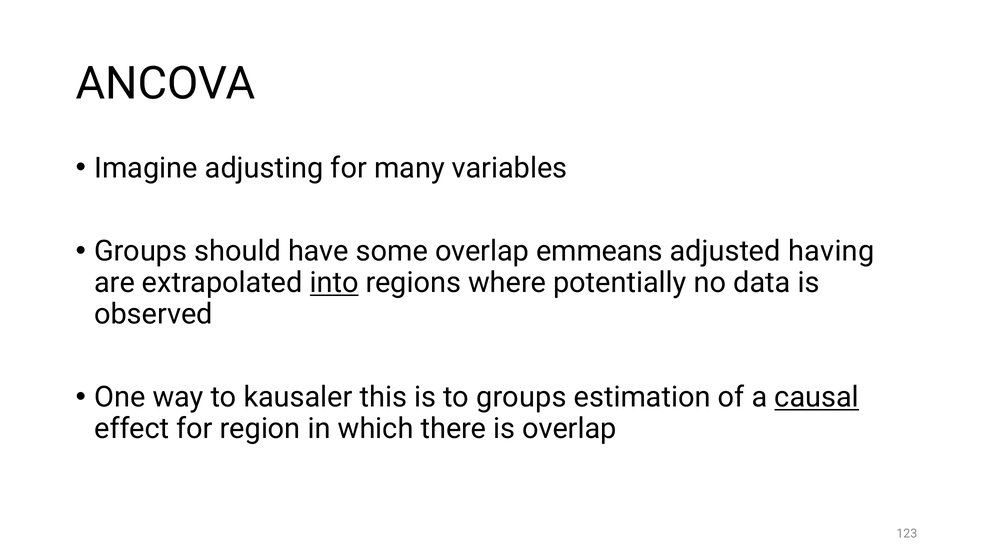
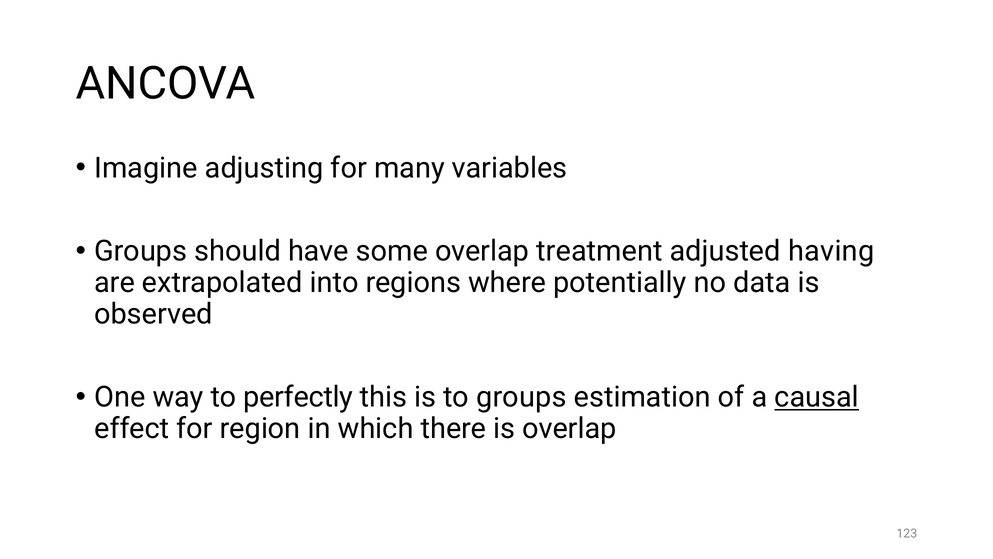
emmeans: emmeans -> treatment
into underline: present -> none
kausaler: kausaler -> perfectly
